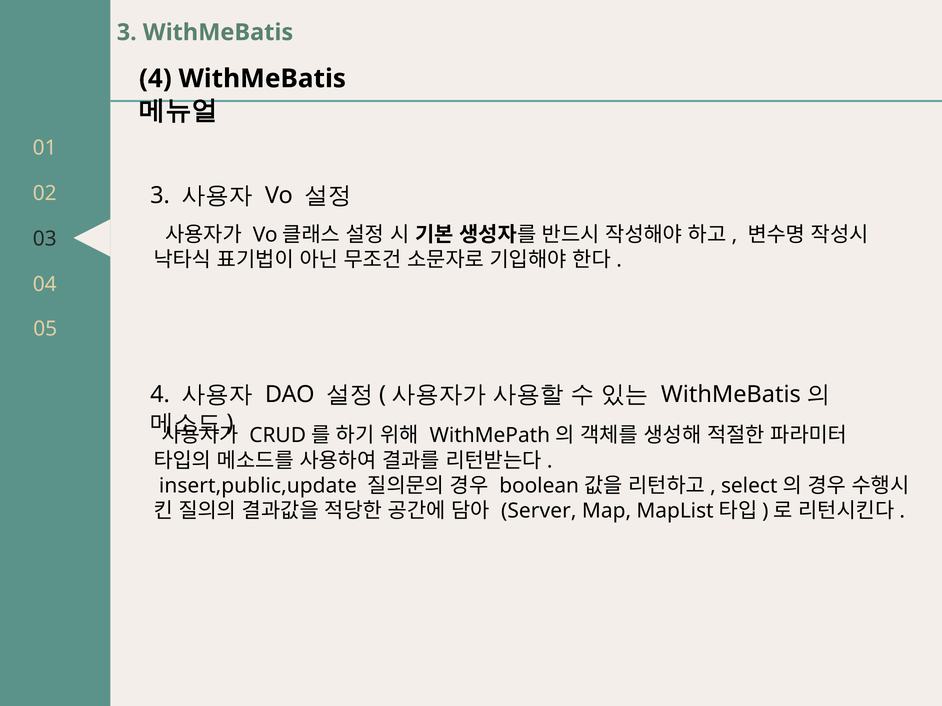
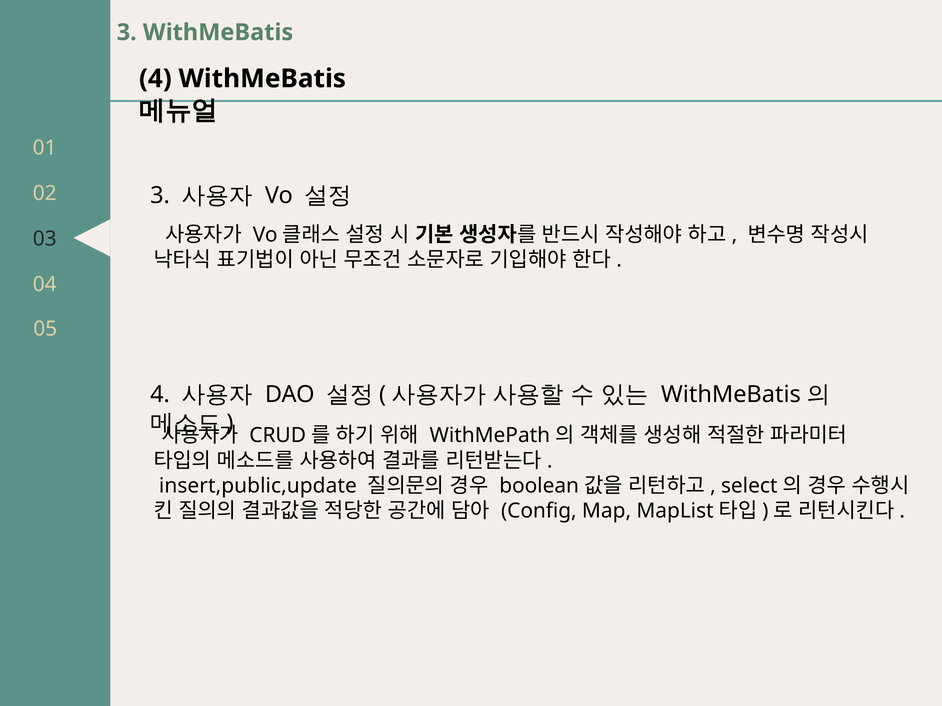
Server: Server -> Config
